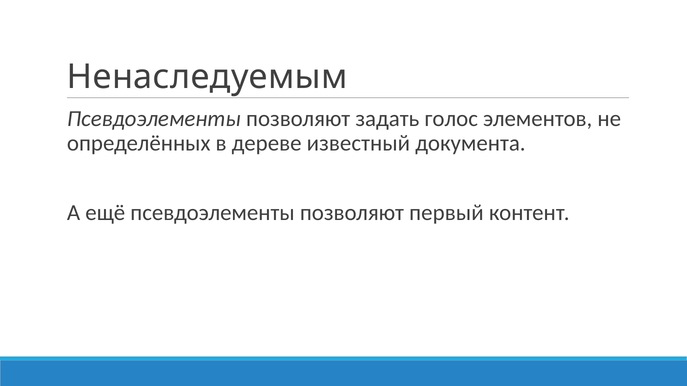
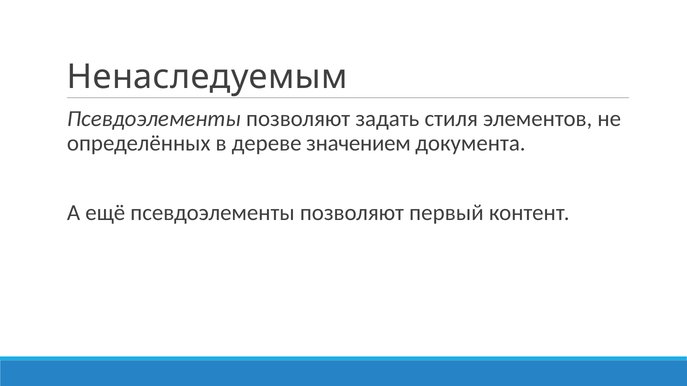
голос: голос -> стиля
известный: известный -> значением
